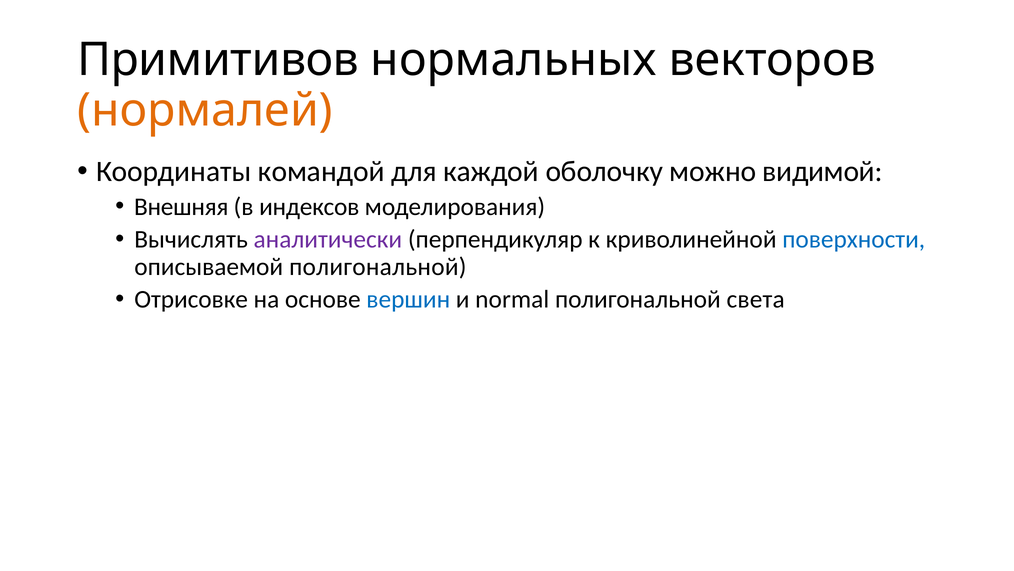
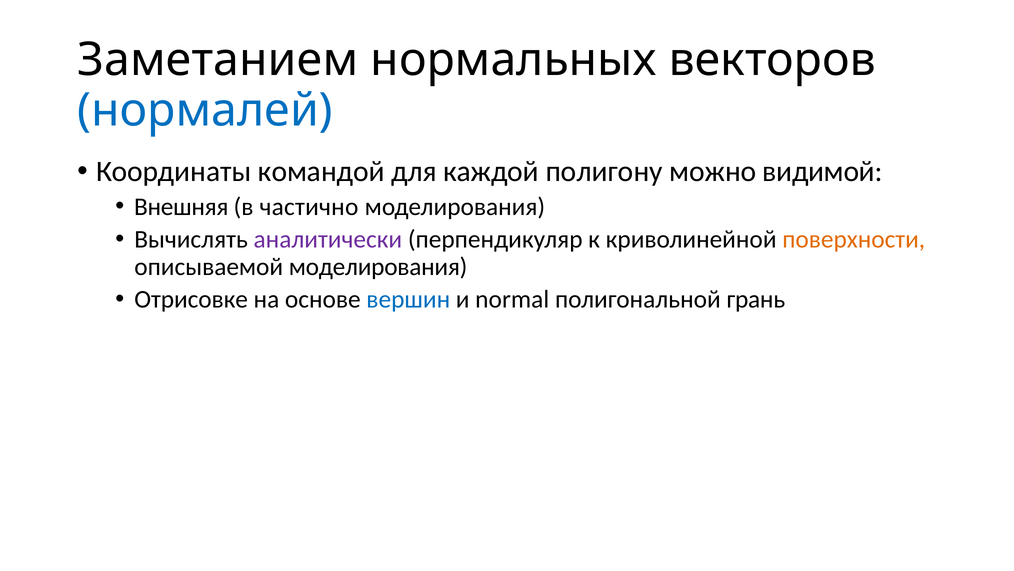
Примитивов: Примитивов -> Заметанием
нормалей colour: orange -> blue
оболочку: оболочку -> полигону
индексов: индексов -> частично
поверхности colour: blue -> orange
описываемой полигональной: полигональной -> моделирования
света: света -> грань
